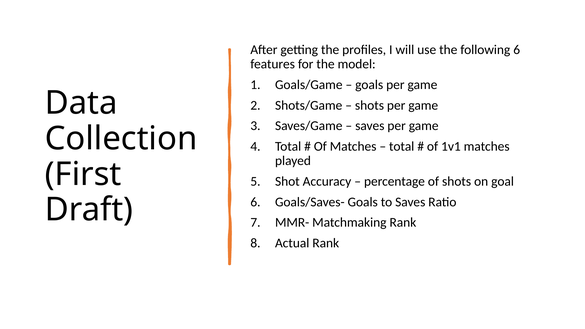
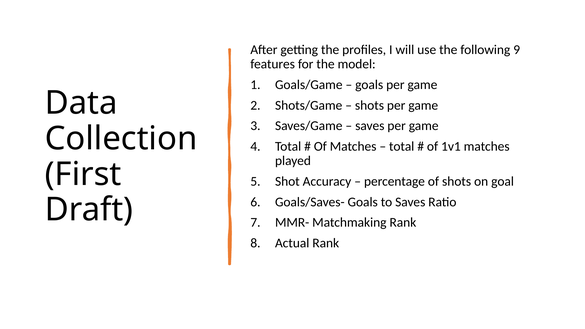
following 6: 6 -> 9
